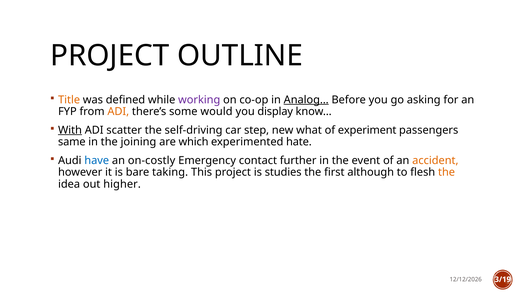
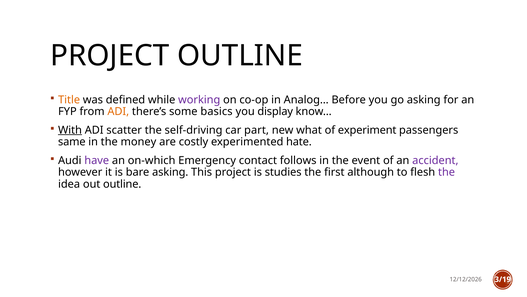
Analog… underline: present -> none
would: would -> basics
step: step -> part
joining: joining -> money
which: which -> costly
have colour: blue -> purple
on-costly: on-costly -> on-which
further: further -> follows
accident colour: orange -> purple
bare taking: taking -> asking
the at (447, 172) colour: orange -> purple
out higher: higher -> outline
